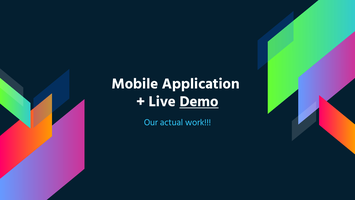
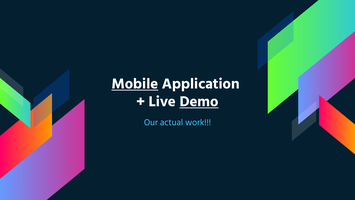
Mobile underline: none -> present
